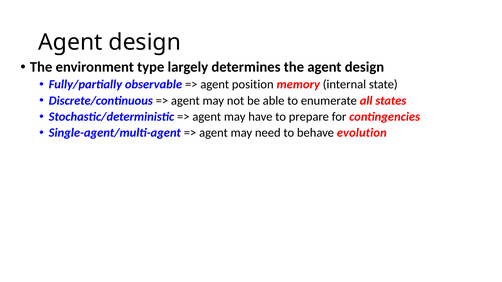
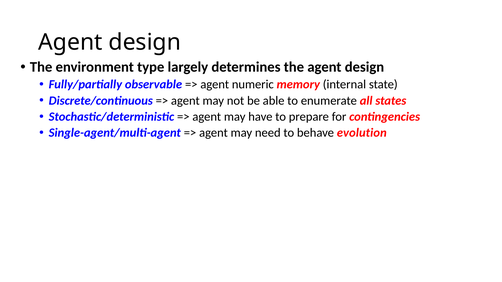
position: position -> numeric
